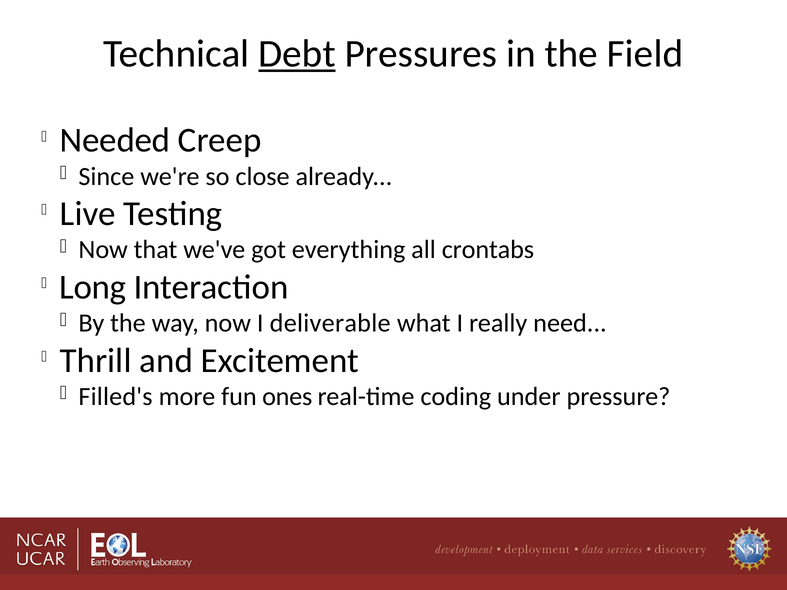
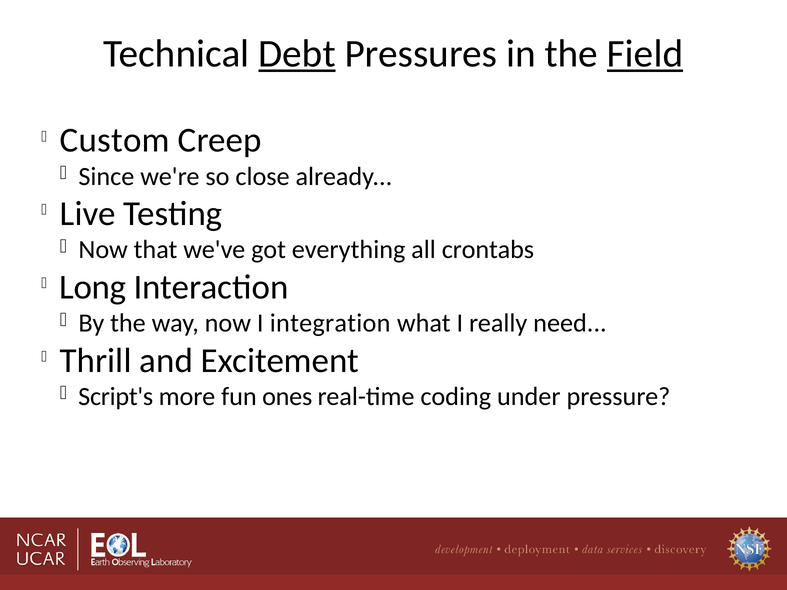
Field underline: none -> present
Needed: Needed -> Custom
deliverable: deliverable -> integration
Filled's: Filled's -> Script's
